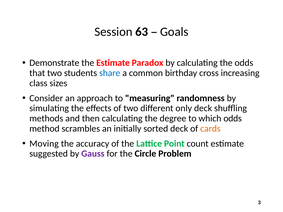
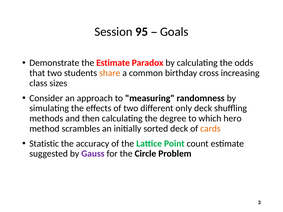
63: 63 -> 95
share colour: blue -> orange
which odds: odds -> hero
Moving: Moving -> Statistic
